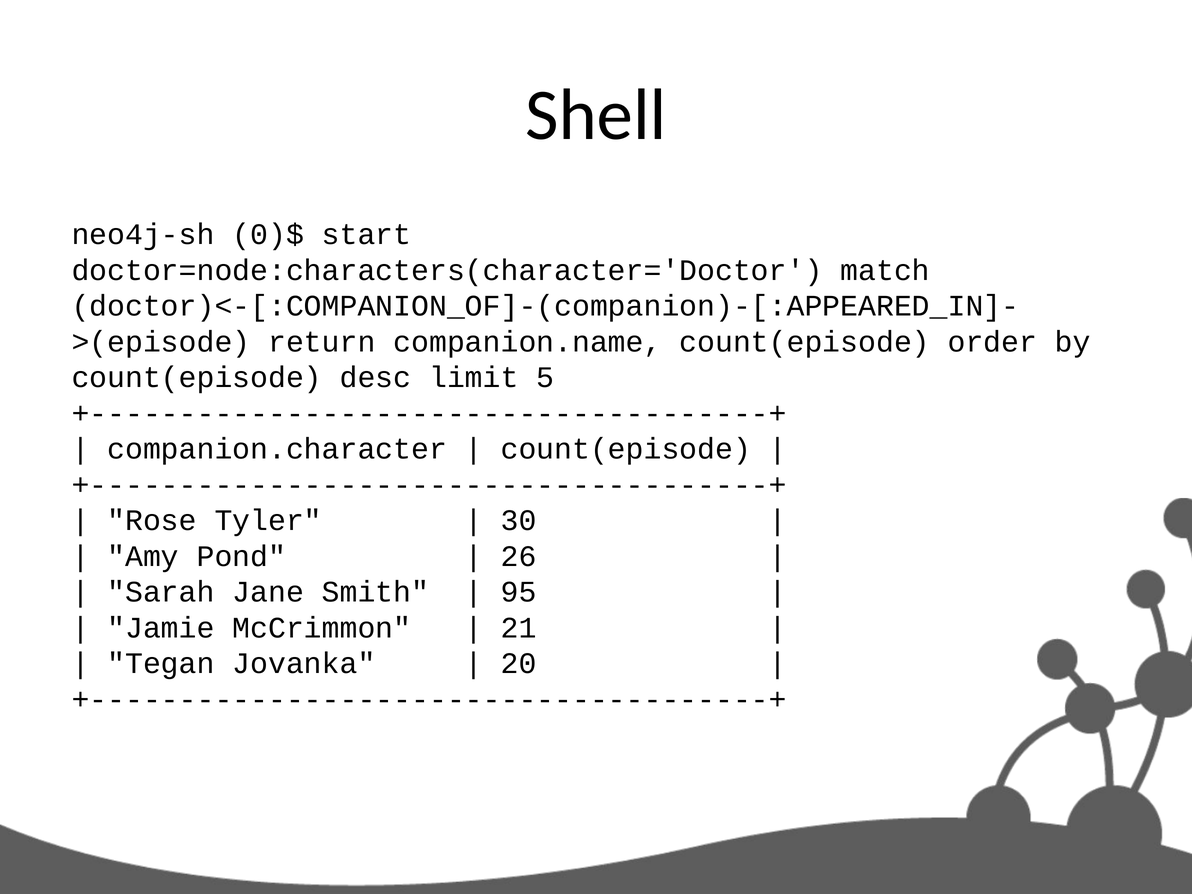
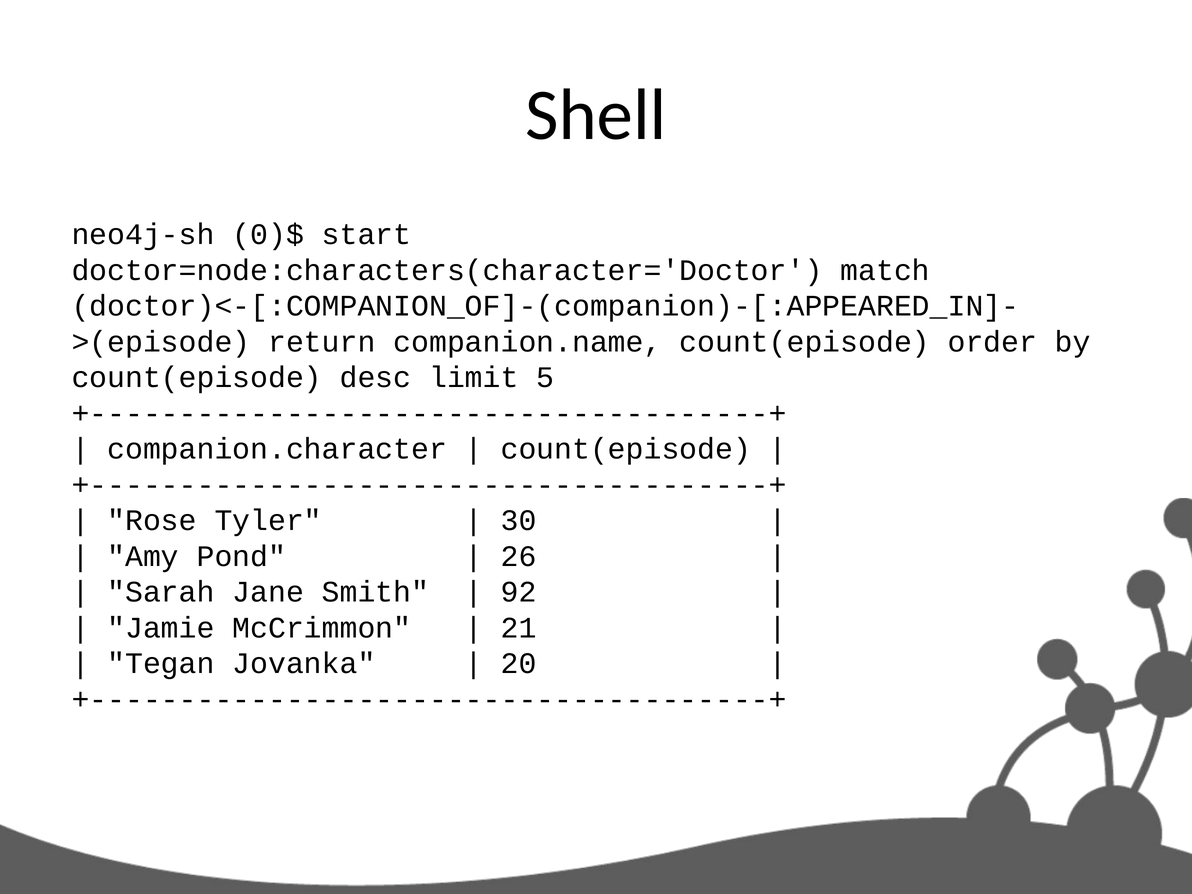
95: 95 -> 92
